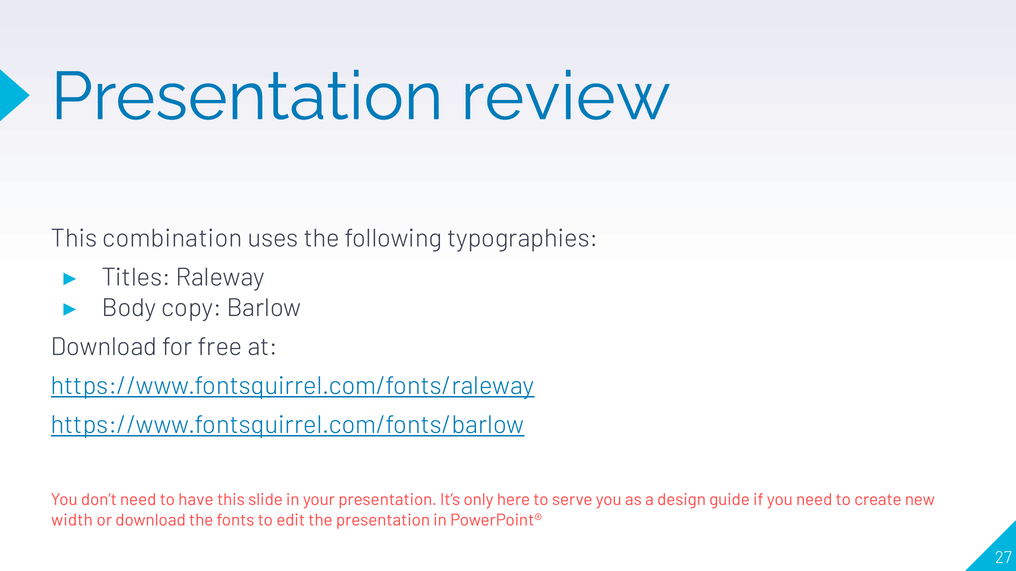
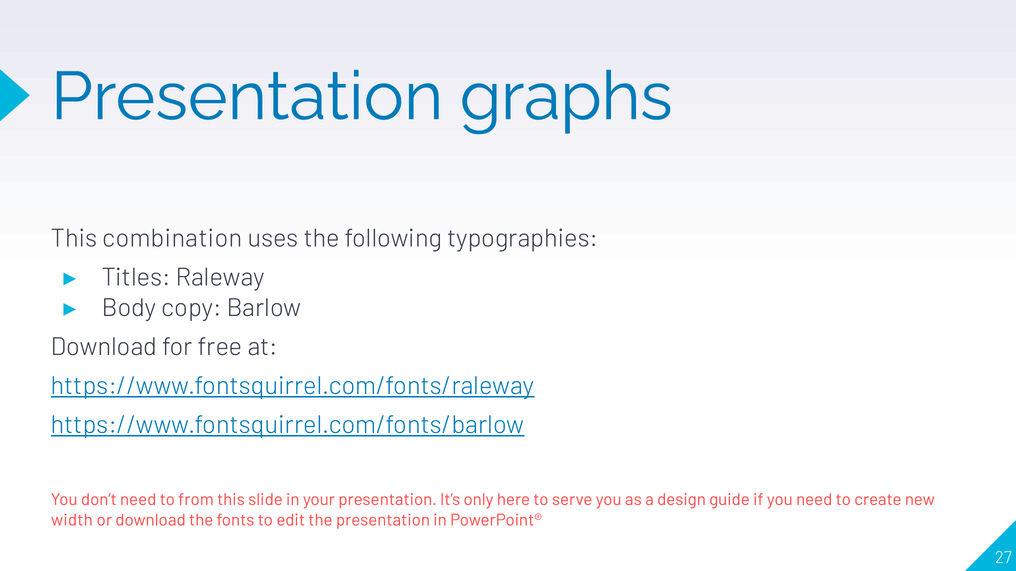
review: review -> graphs
have: have -> from
